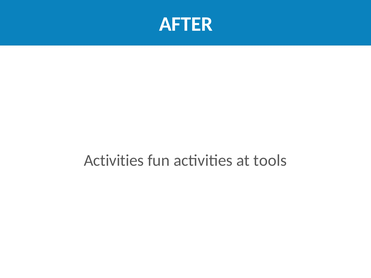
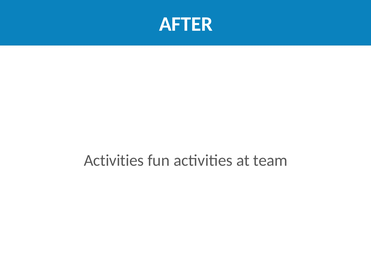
tools: tools -> team
